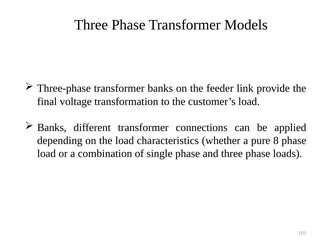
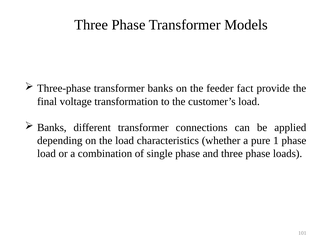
link: link -> fact
8: 8 -> 1
